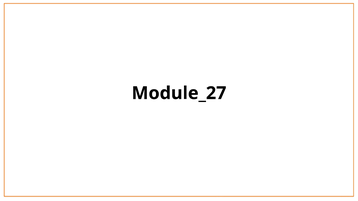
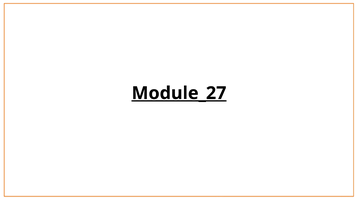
Module_27 underline: none -> present
